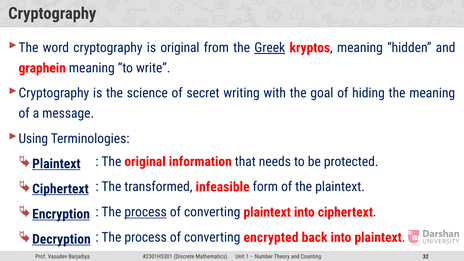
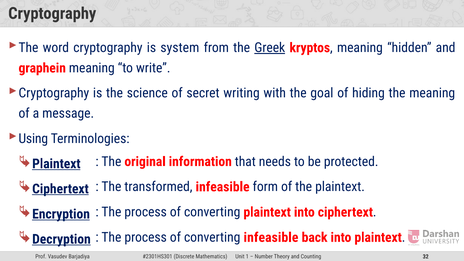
is original: original -> system
process at (146, 212) underline: present -> none
converting encrypted: encrypted -> infeasible
